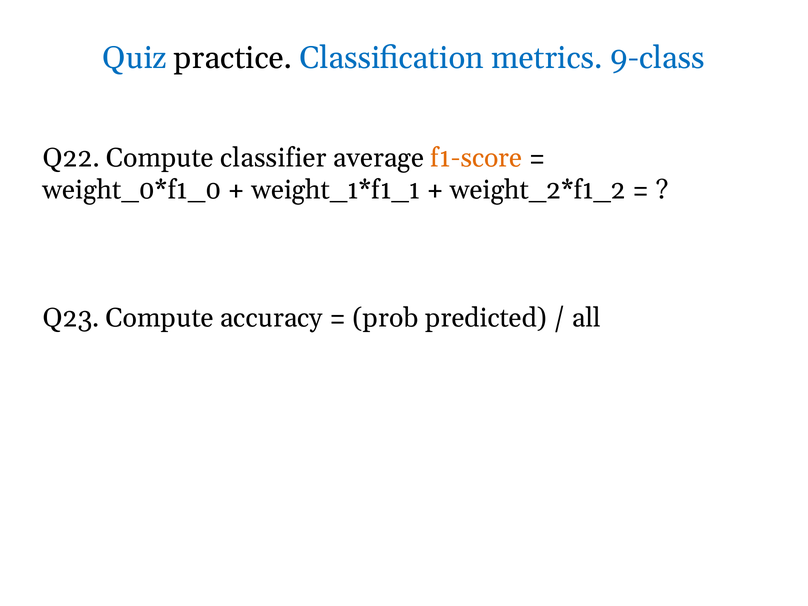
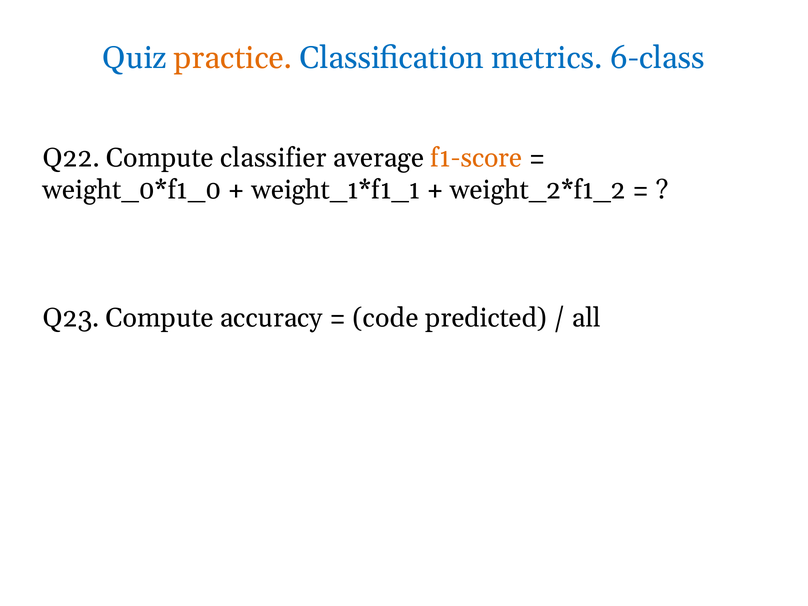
practice colour: black -> orange
9-class: 9-class -> 6-class
prob: prob -> code
